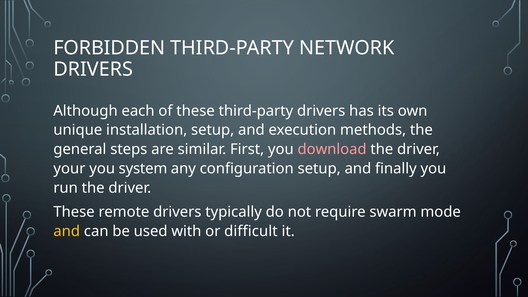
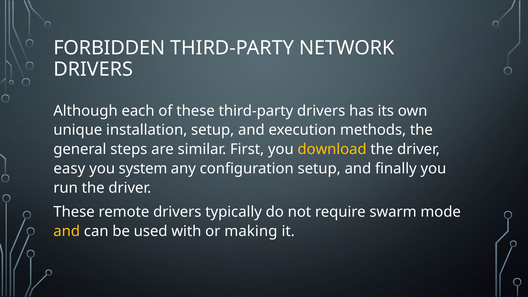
download colour: pink -> yellow
your: your -> easy
difficult: difficult -> making
